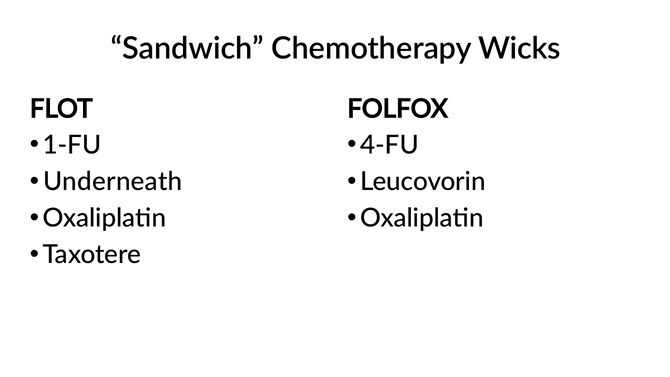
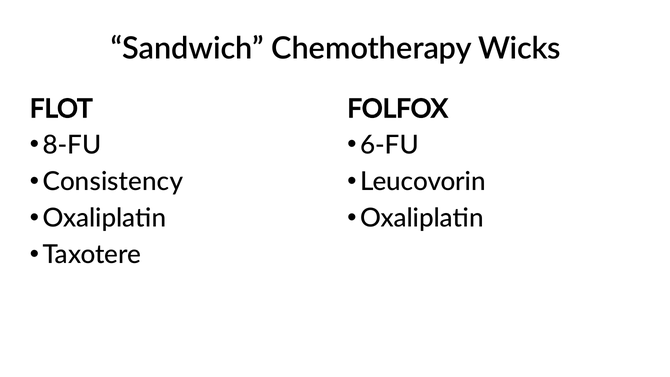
1-FU: 1-FU -> 8-FU
4-FU: 4-FU -> 6-FU
Underneath: Underneath -> Consistency
